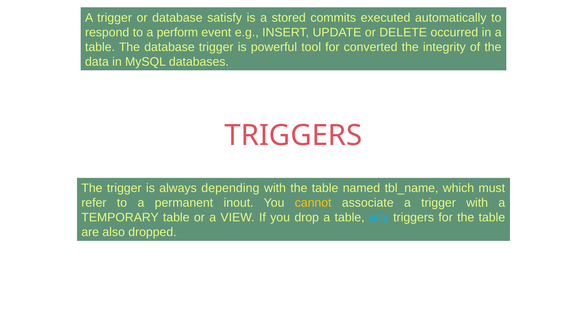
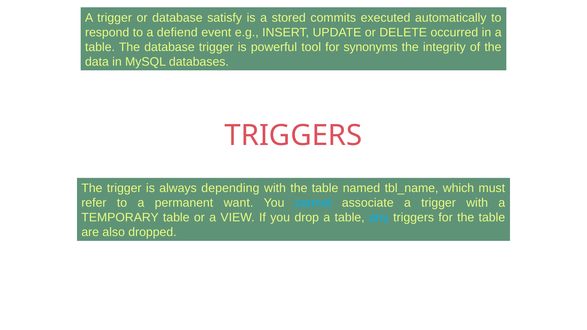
perform: perform -> defiend
converted: converted -> synonyms
inout: inout -> want
cannot colour: yellow -> light blue
